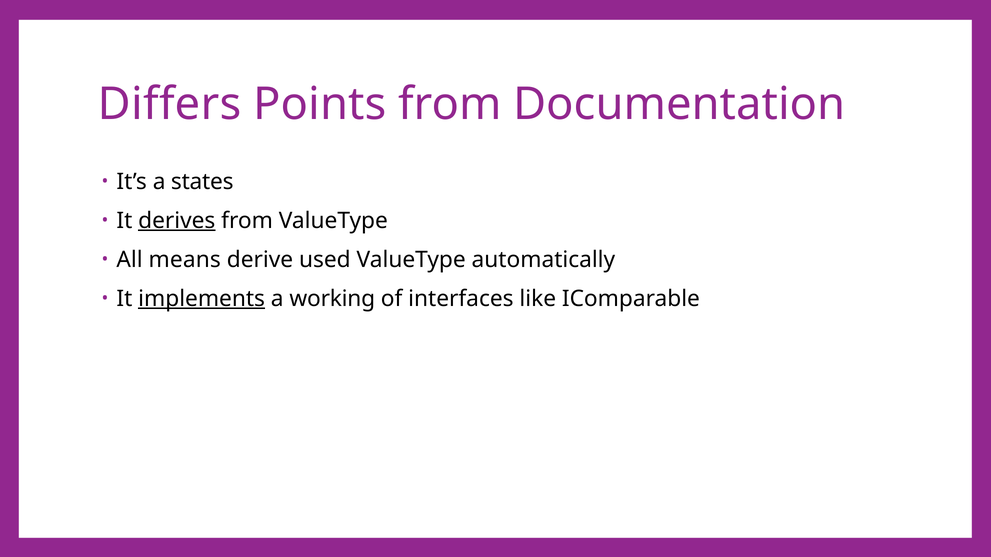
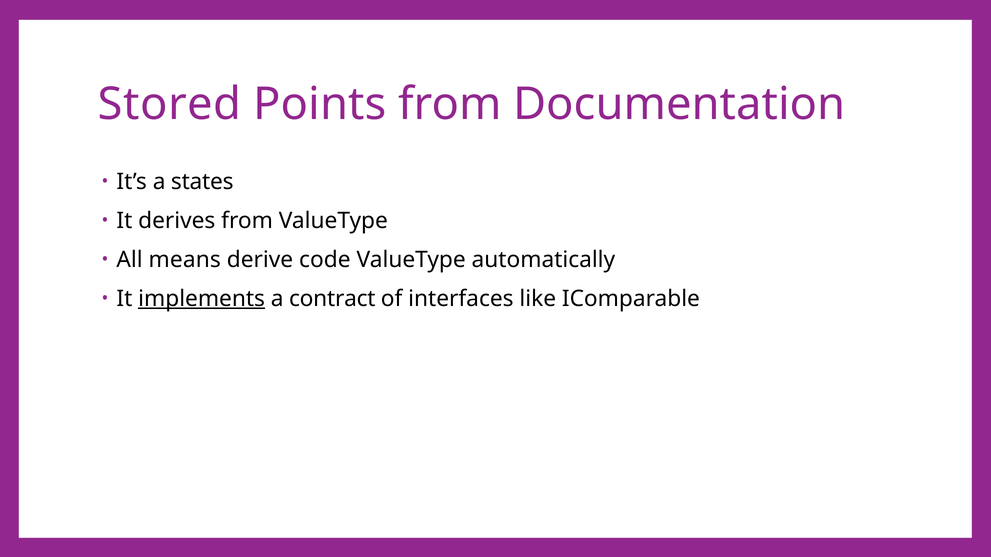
Differs: Differs -> Stored
derives underline: present -> none
used: used -> code
working: working -> contract
